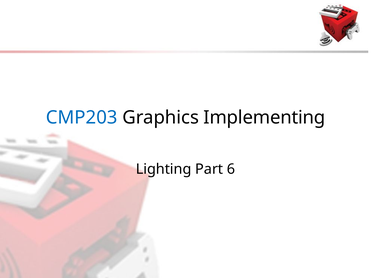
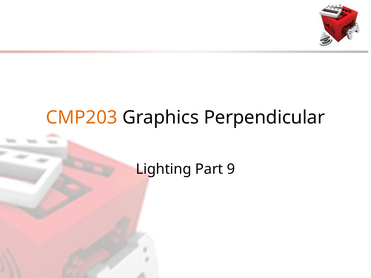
CMP203 colour: blue -> orange
Implementing: Implementing -> Perpendicular
6: 6 -> 9
